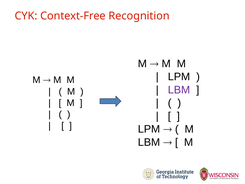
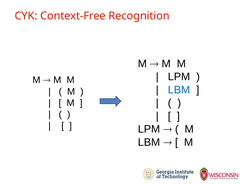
LBM at (179, 90) colour: purple -> blue
